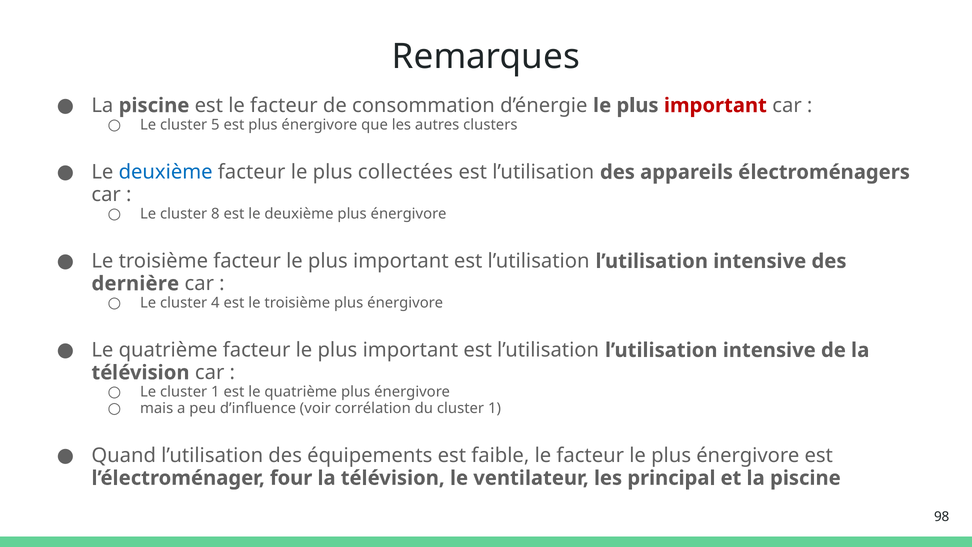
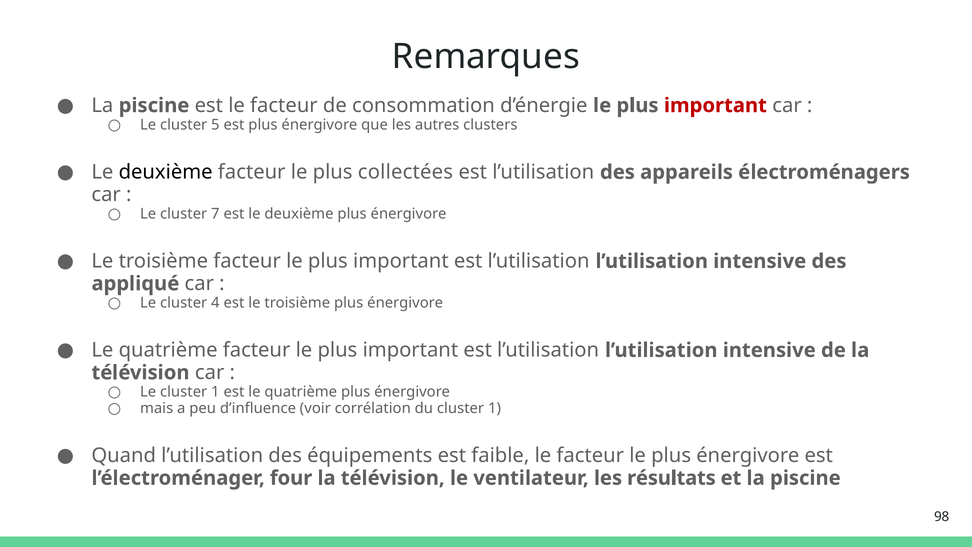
deuxième at (166, 172) colour: blue -> black
8: 8 -> 7
dernière: dernière -> appliqué
principal: principal -> résultats
